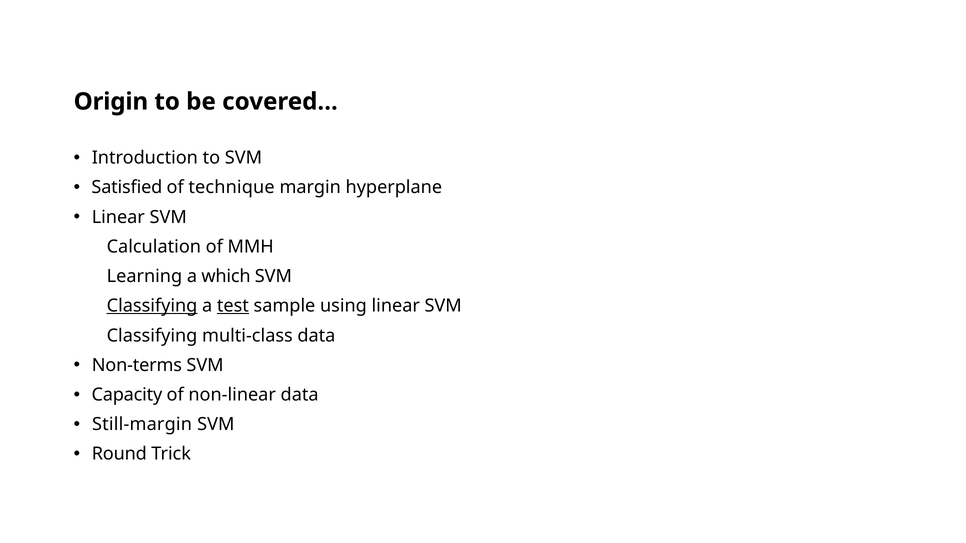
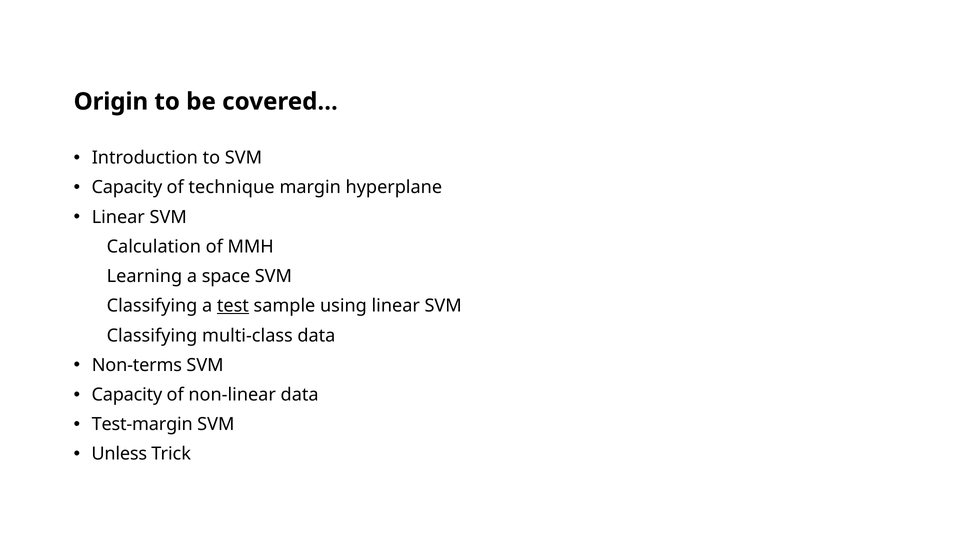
Satisfied at (127, 188): Satisfied -> Capacity
which: which -> space
Classifying at (152, 306) underline: present -> none
Still-margin: Still-margin -> Test-margin
Round: Round -> Unless
